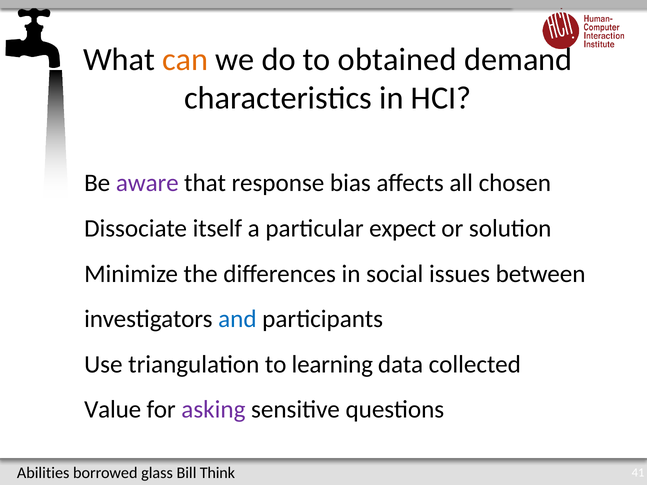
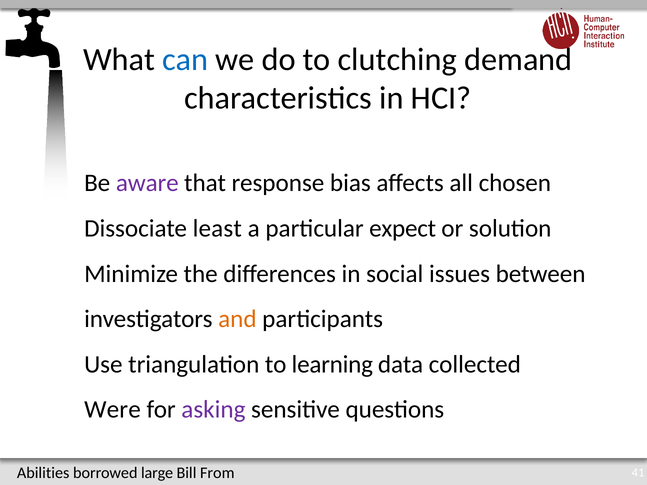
can colour: orange -> blue
obtained: obtained -> clutching
itself: itself -> least
and colour: blue -> orange
Value: Value -> Were
glass: glass -> large
Think: Think -> From
